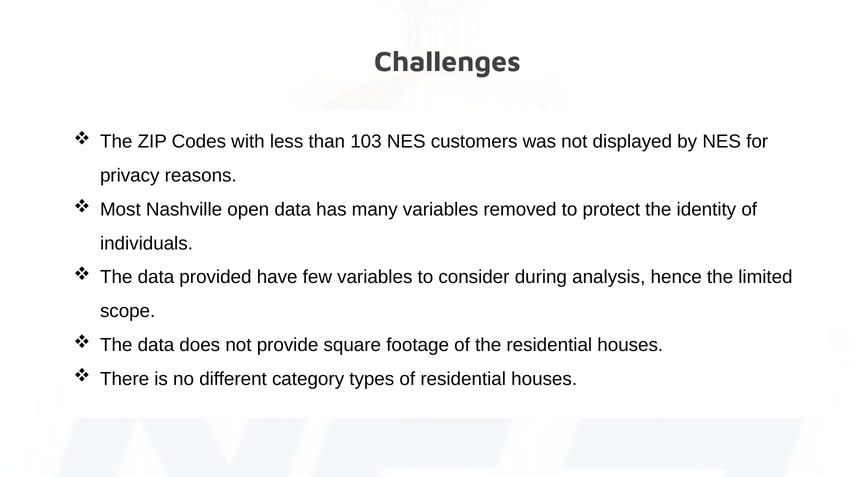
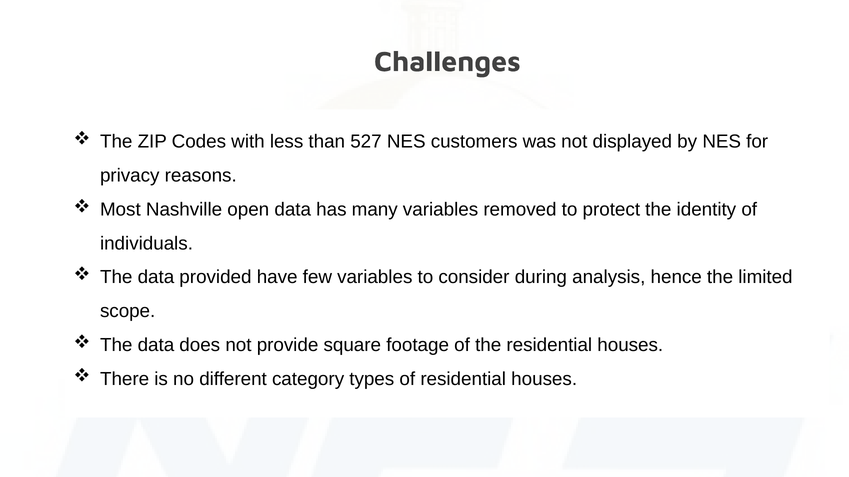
103: 103 -> 527
